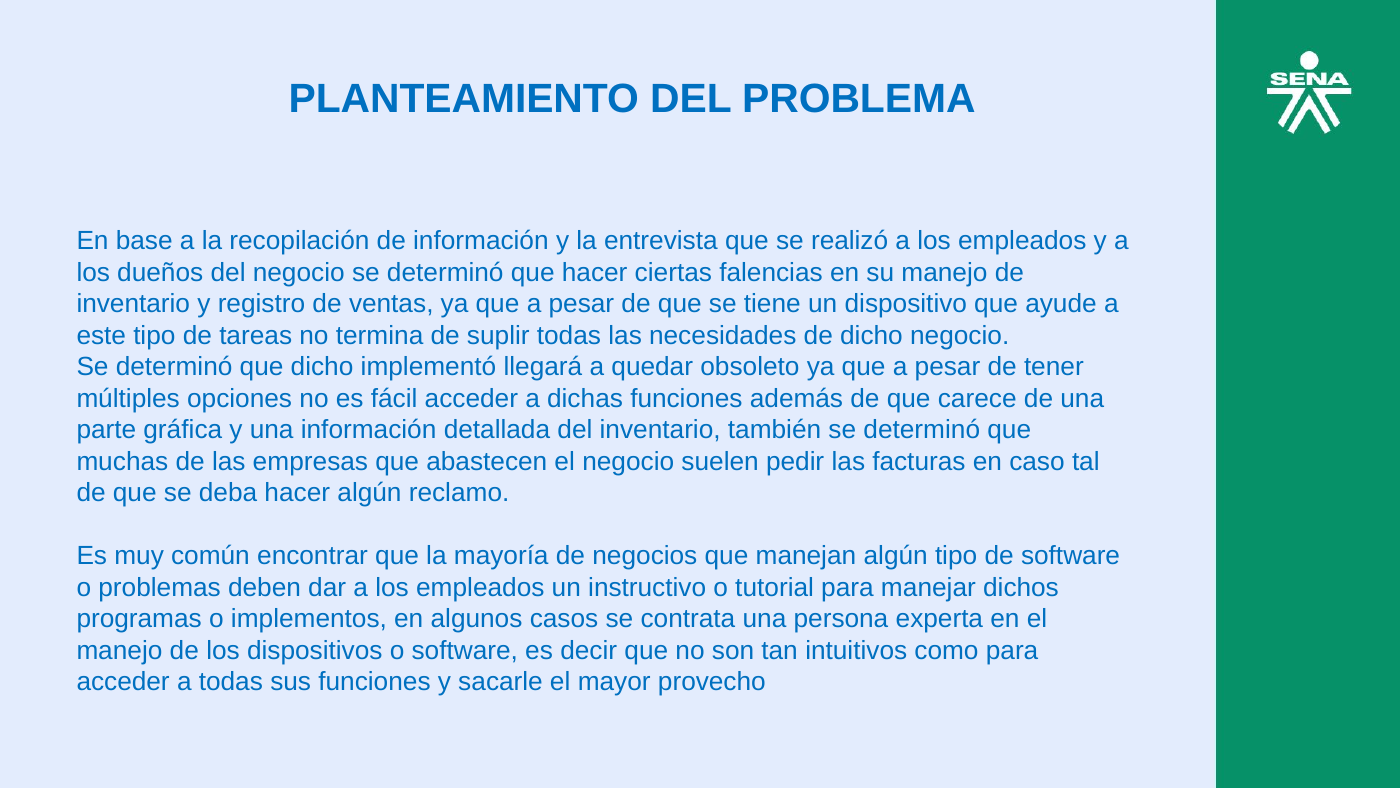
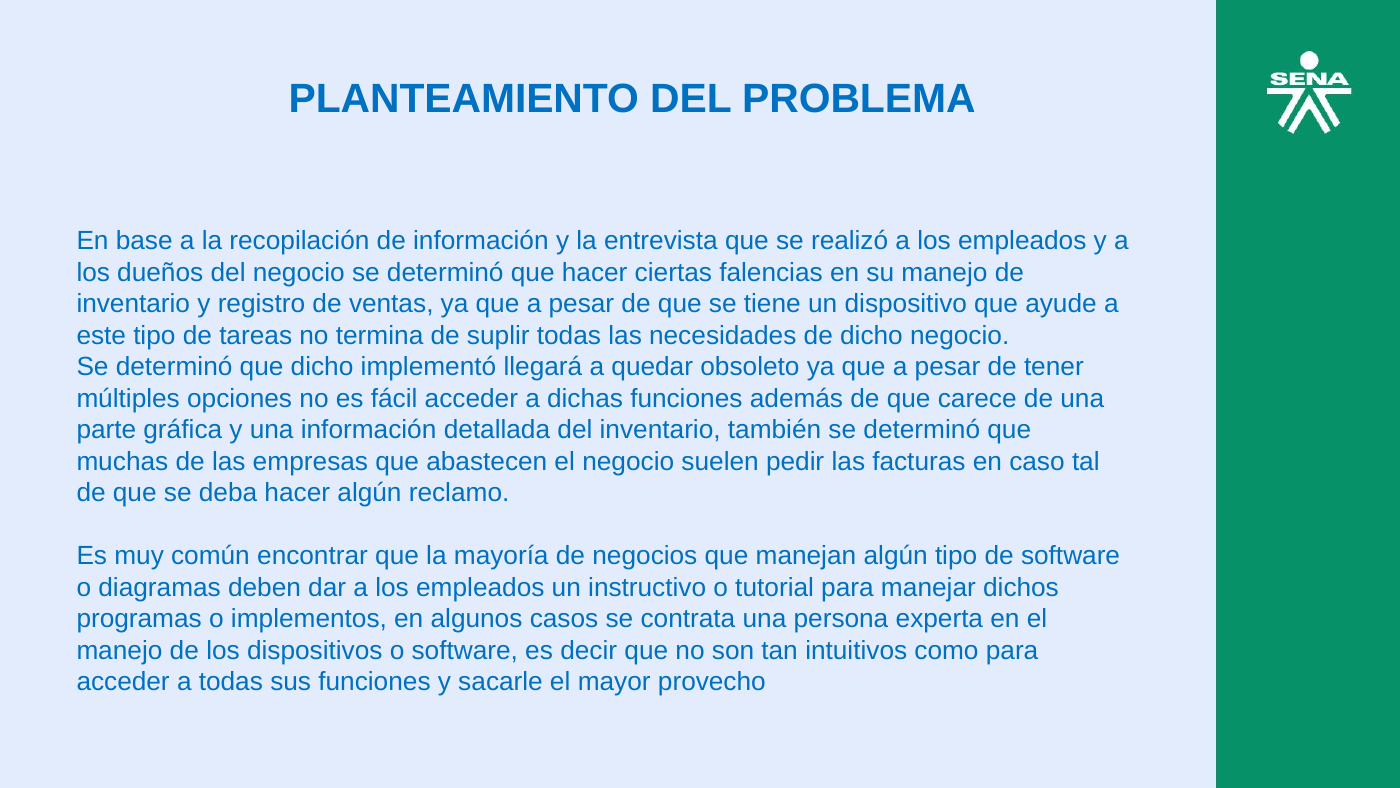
problemas: problemas -> diagramas
